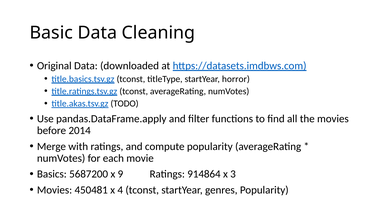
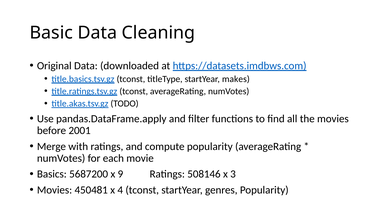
horror: horror -> makes
2014: 2014 -> 2001
914864: 914864 -> 508146
